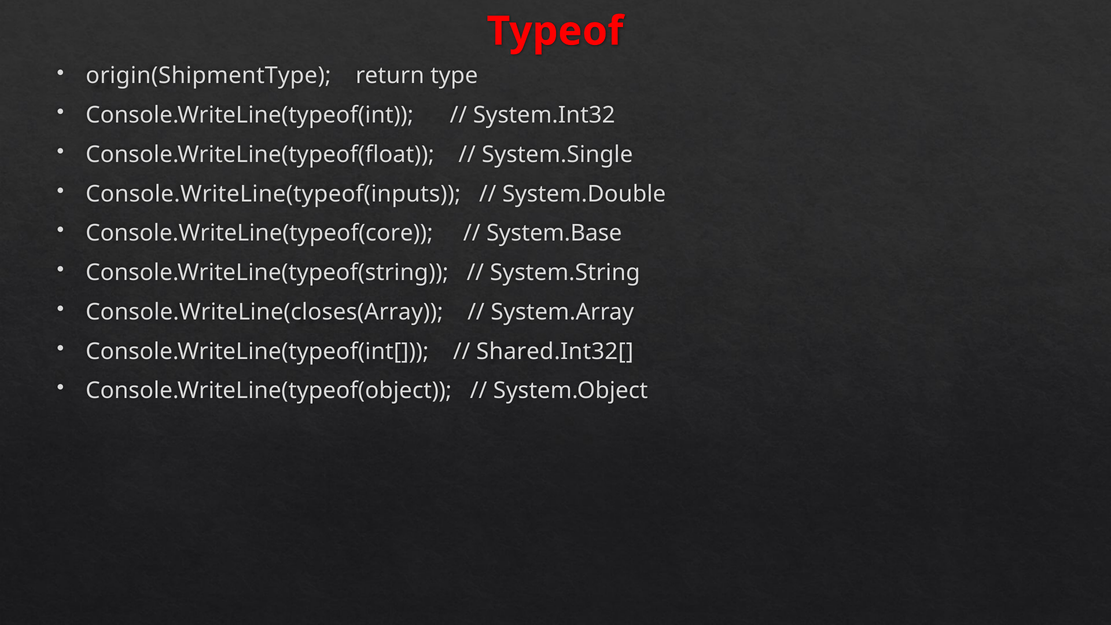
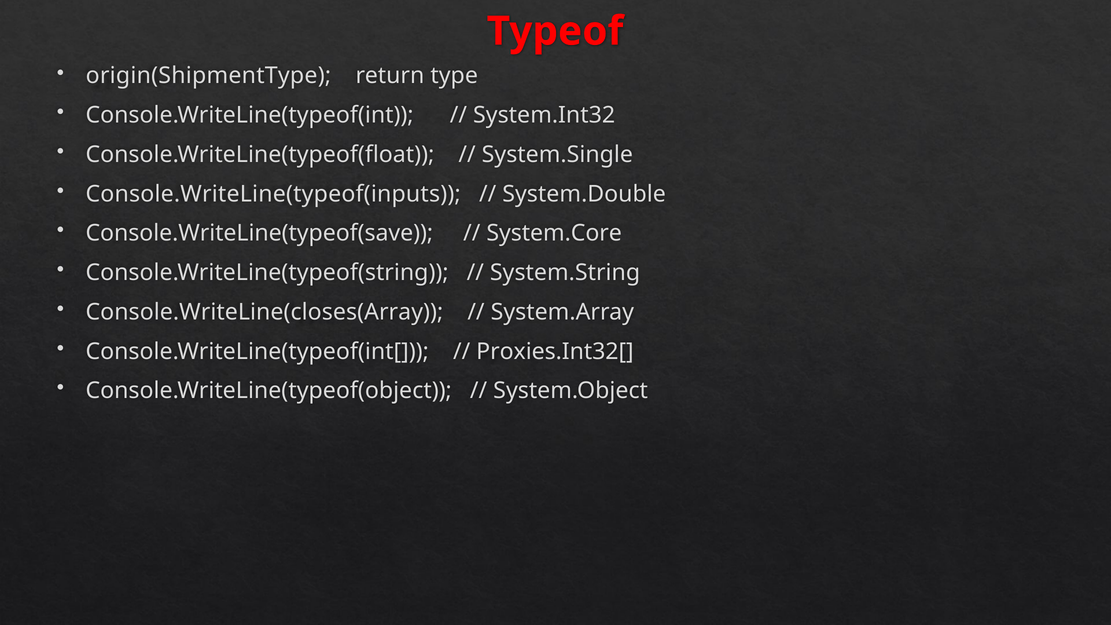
Console.WriteLine(typeof(core: Console.WriteLine(typeof(core -> Console.WriteLine(typeof(save
System.Base: System.Base -> System.Core
Shared.Int32[: Shared.Int32[ -> Proxies.Int32[
